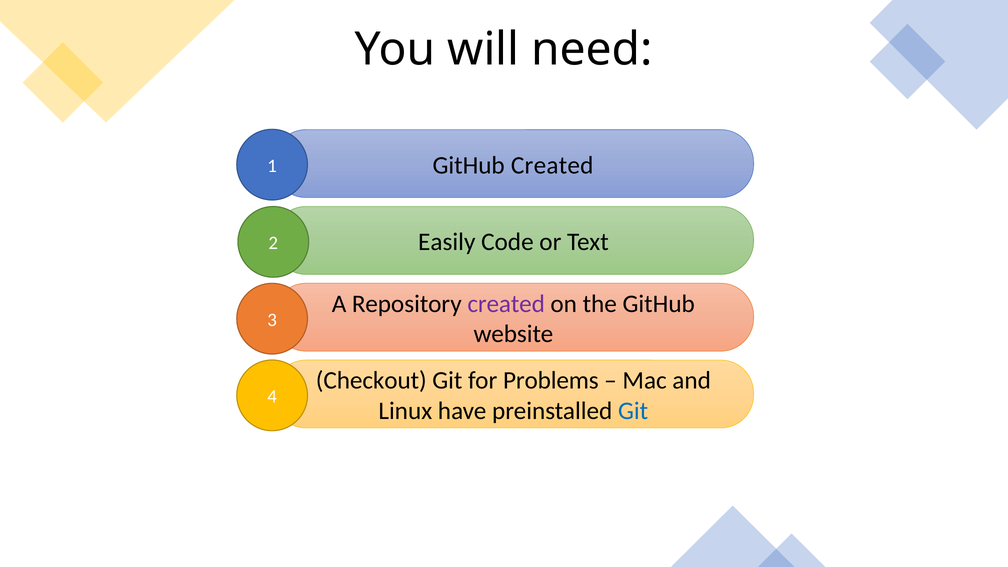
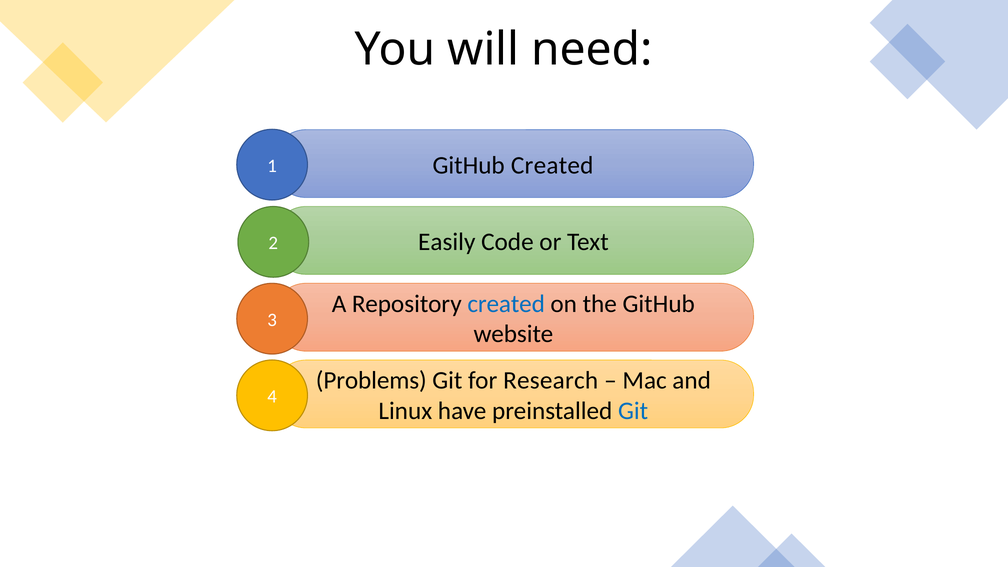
created at (506, 304) colour: purple -> blue
Checkout: Checkout -> Problems
Problems: Problems -> Research
